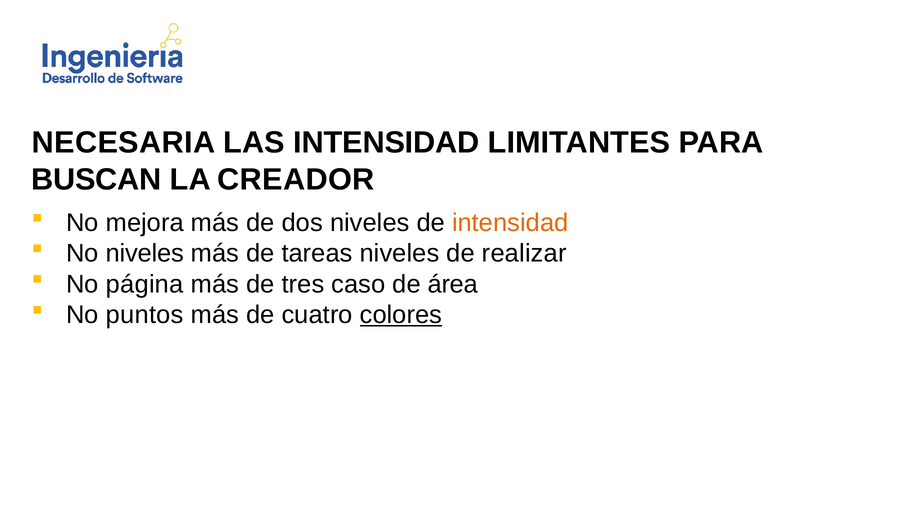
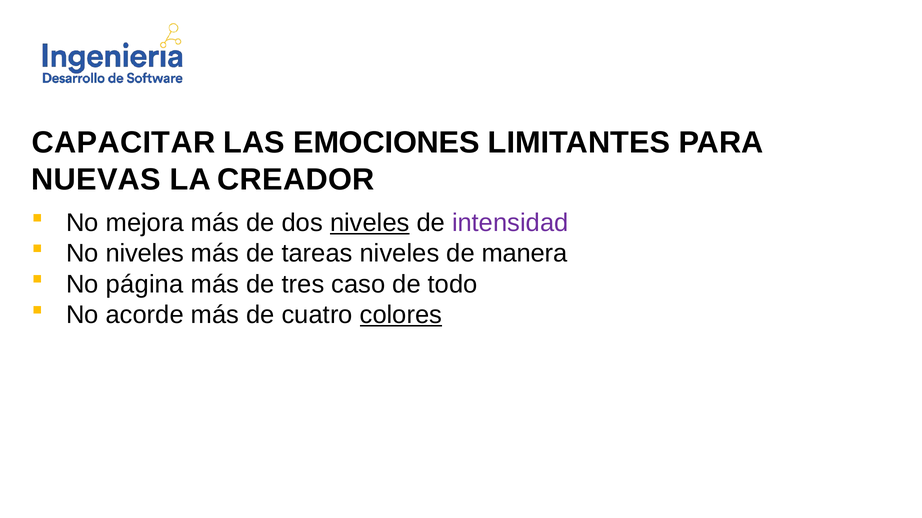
NECESARIA: NECESARIA -> CAPACITAR
LAS INTENSIDAD: INTENSIDAD -> EMOCIONES
BUSCAN: BUSCAN -> NUEVAS
niveles at (370, 223) underline: none -> present
intensidad at (510, 223) colour: orange -> purple
realizar: realizar -> manera
área: área -> todo
puntos: puntos -> acorde
